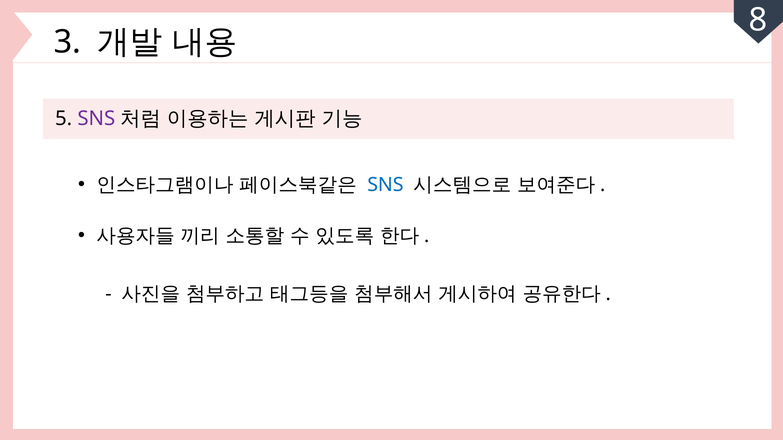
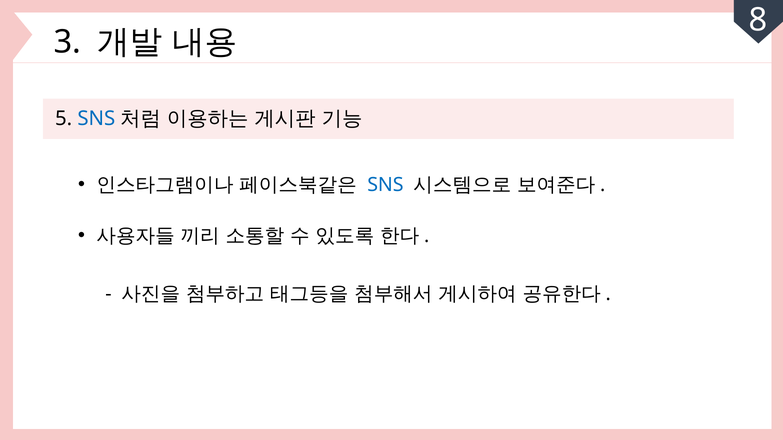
SNS at (96, 119) colour: purple -> blue
